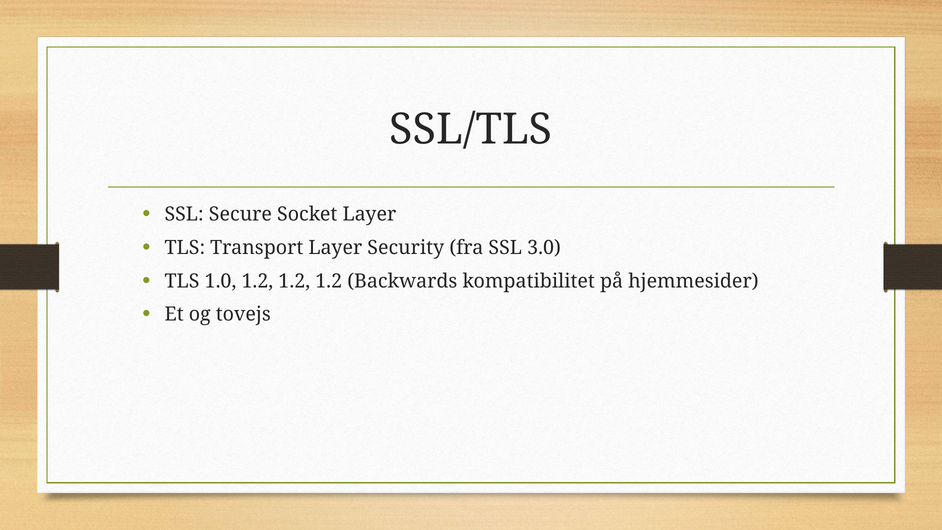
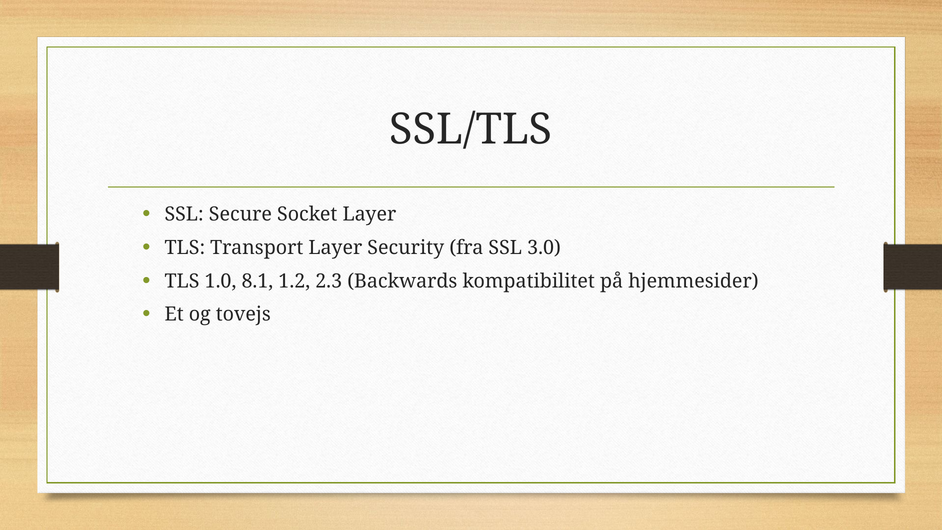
1.0 1.2: 1.2 -> 8.1
1.2 at (329, 281): 1.2 -> 2.3
